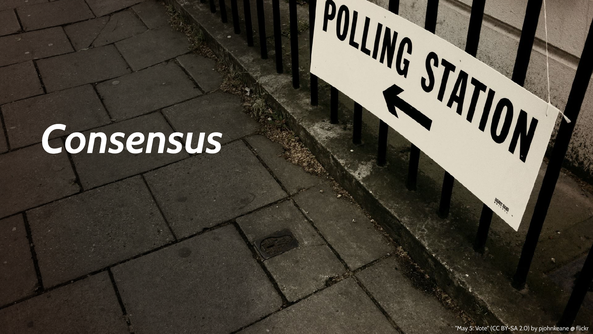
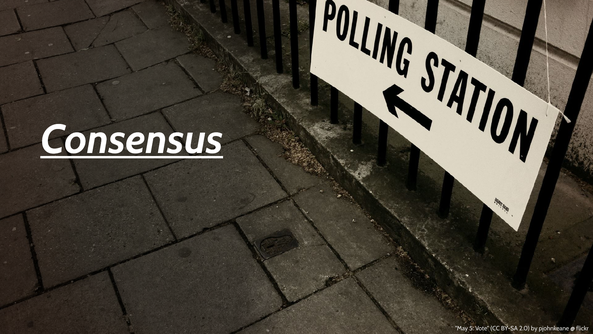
Consensus underline: none -> present
